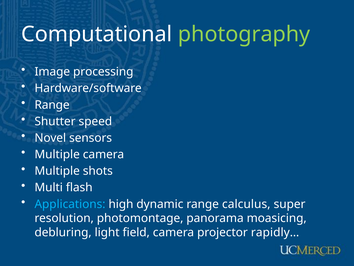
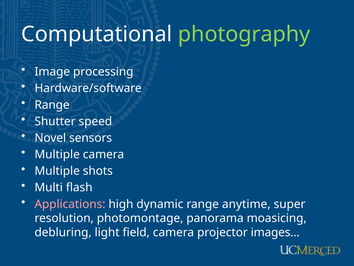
Applications colour: light blue -> pink
calculus: calculus -> anytime
rapidly…: rapidly… -> images…
